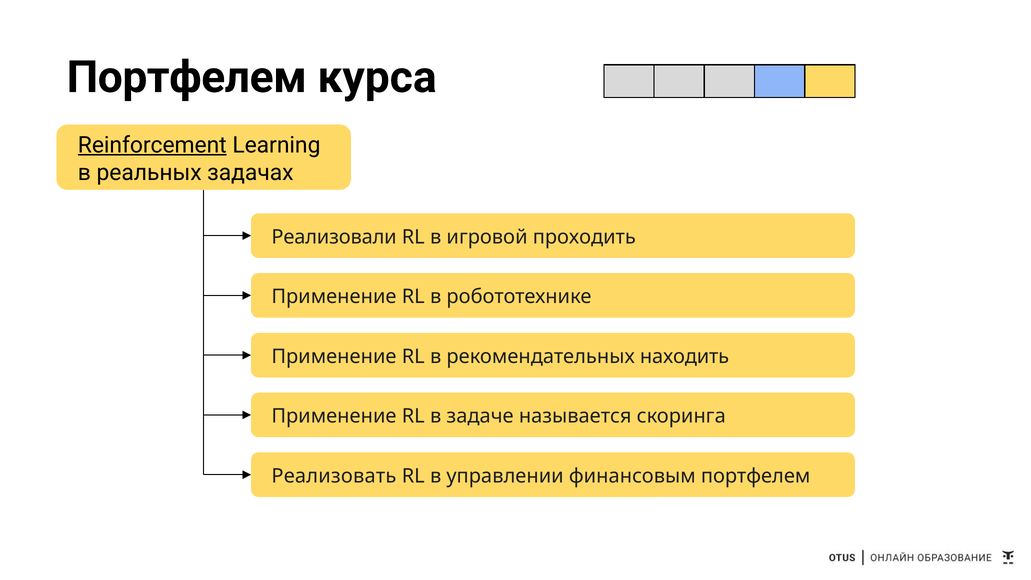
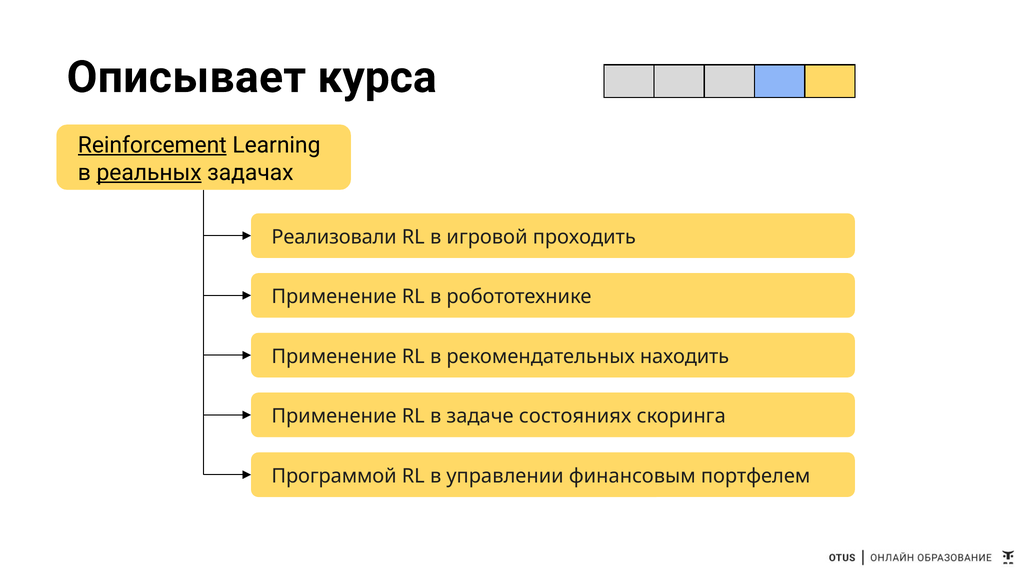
Портфелем at (187, 77): Портфелем -> Описывает
реальных underline: none -> present
называется: называется -> состояниях
Реализовать: Реализовать -> Программой
